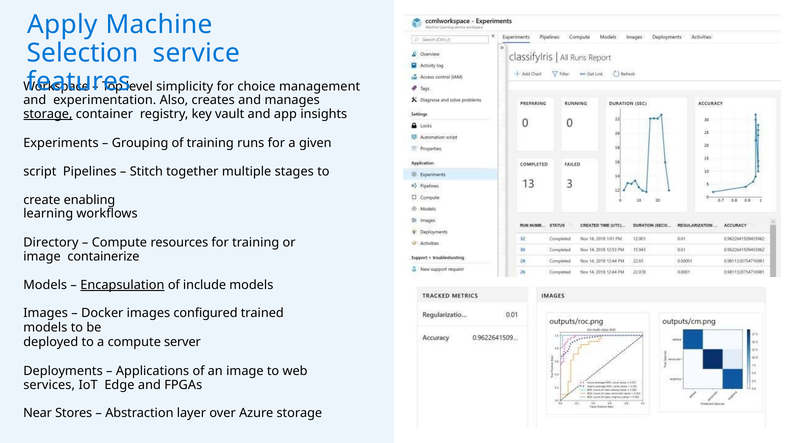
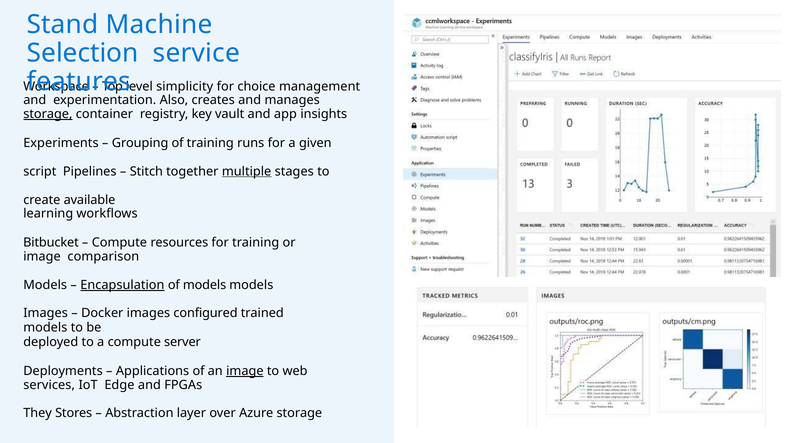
Apply: Apply -> Stand
multiple underline: none -> present
enabling: enabling -> available
Directory: Directory -> Bitbucket
containerize: containerize -> comparison
of include: include -> models
image at (245, 371) underline: none -> present
Near: Near -> They
